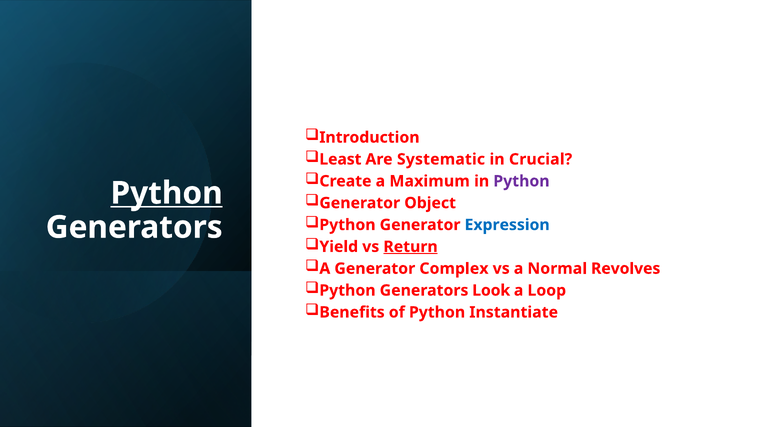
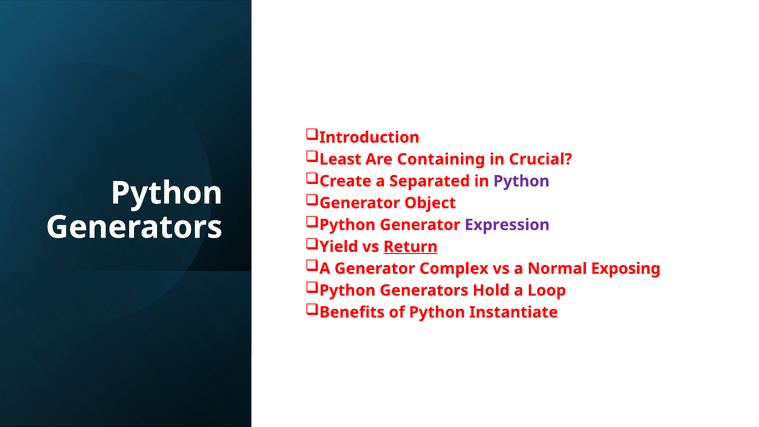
Systematic: Systematic -> Containing
Maximum: Maximum -> Separated
Python at (167, 193) underline: present -> none
Expression colour: blue -> purple
Revolves: Revolves -> Exposing
Look: Look -> Hold
